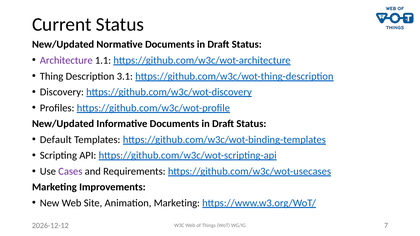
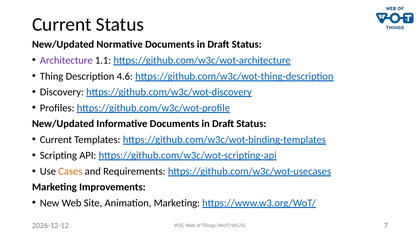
3.1: 3.1 -> 4.6
Default at (56, 140): Default -> Current
Cases colour: purple -> orange
